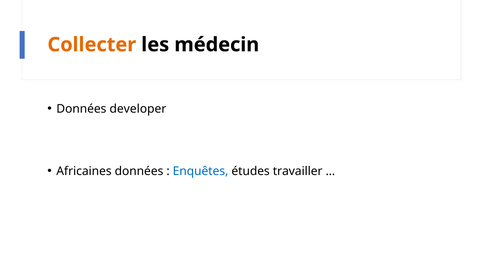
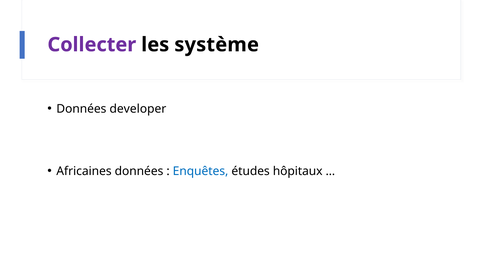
Collecter colour: orange -> purple
médecin: médecin -> système
travailler: travailler -> hôpitaux
